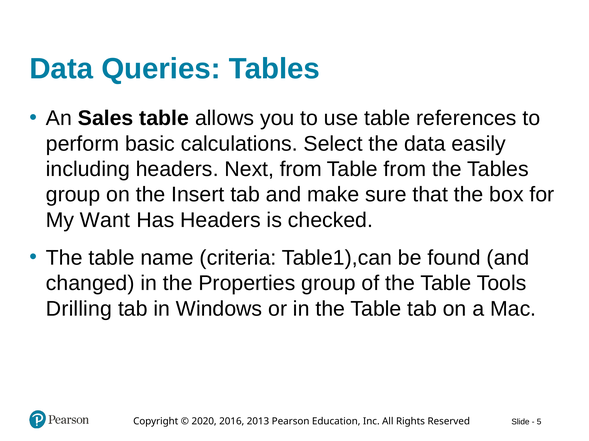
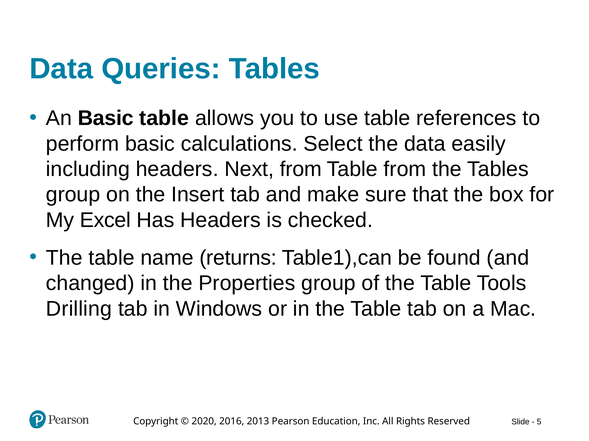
An Sales: Sales -> Basic
Want: Want -> Excel
criteria: criteria -> returns
